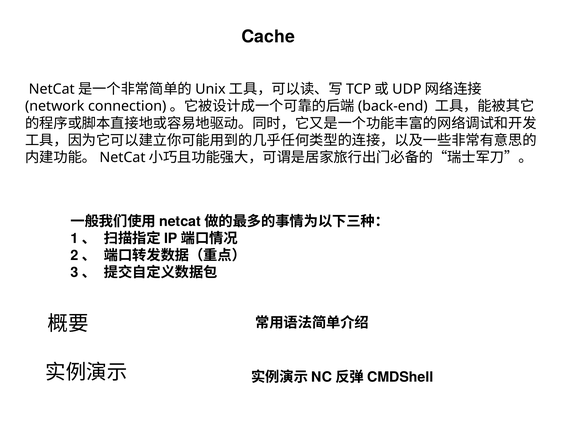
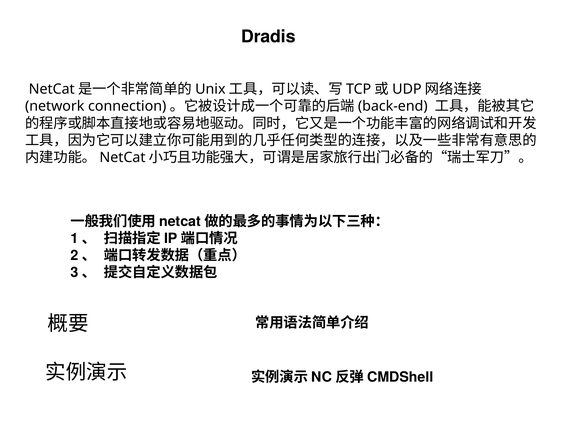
Cache: Cache -> Dradis
